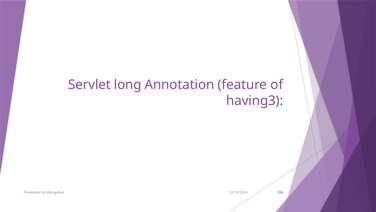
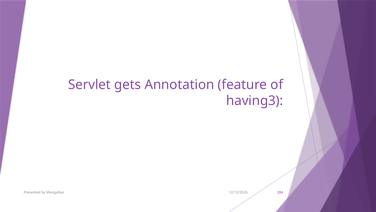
long: long -> gets
